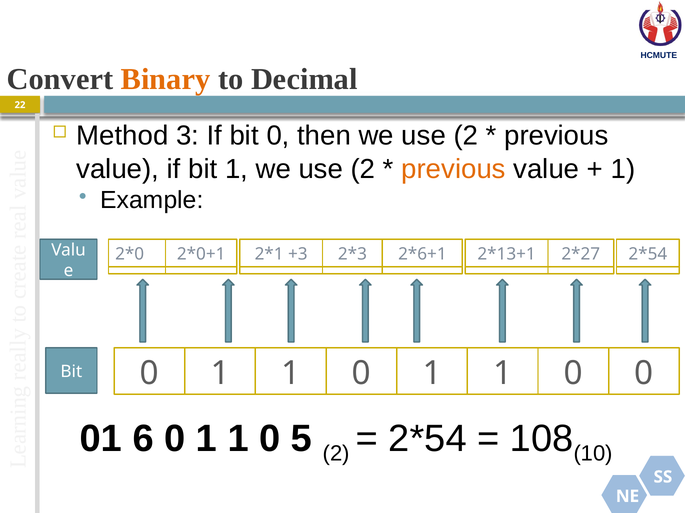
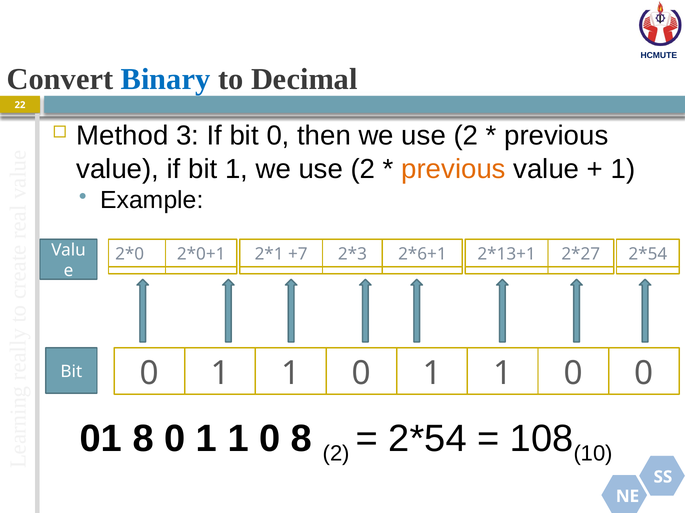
Binary colour: orange -> blue
+3: +3 -> +7
01 6: 6 -> 8
0 5: 5 -> 8
